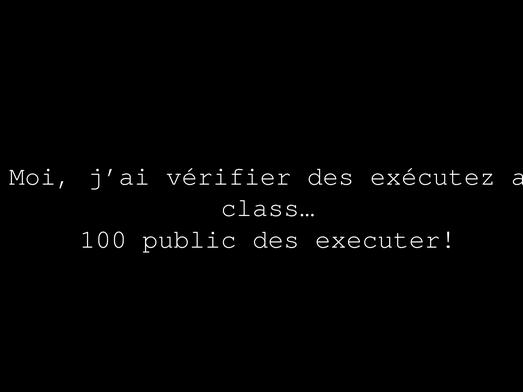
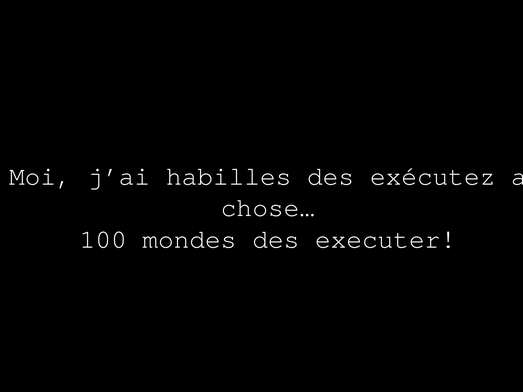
vérifier: vérifier -> habilles
class…: class… -> chose…
public: public -> mondes
